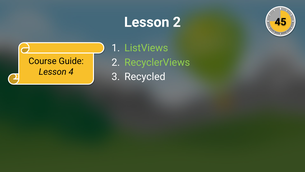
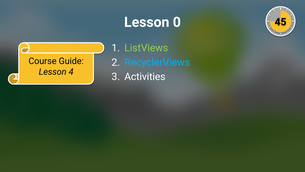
Lesson 2: 2 -> 0
RecyclerViews colour: light green -> light blue
Recycled: Recycled -> Activities
